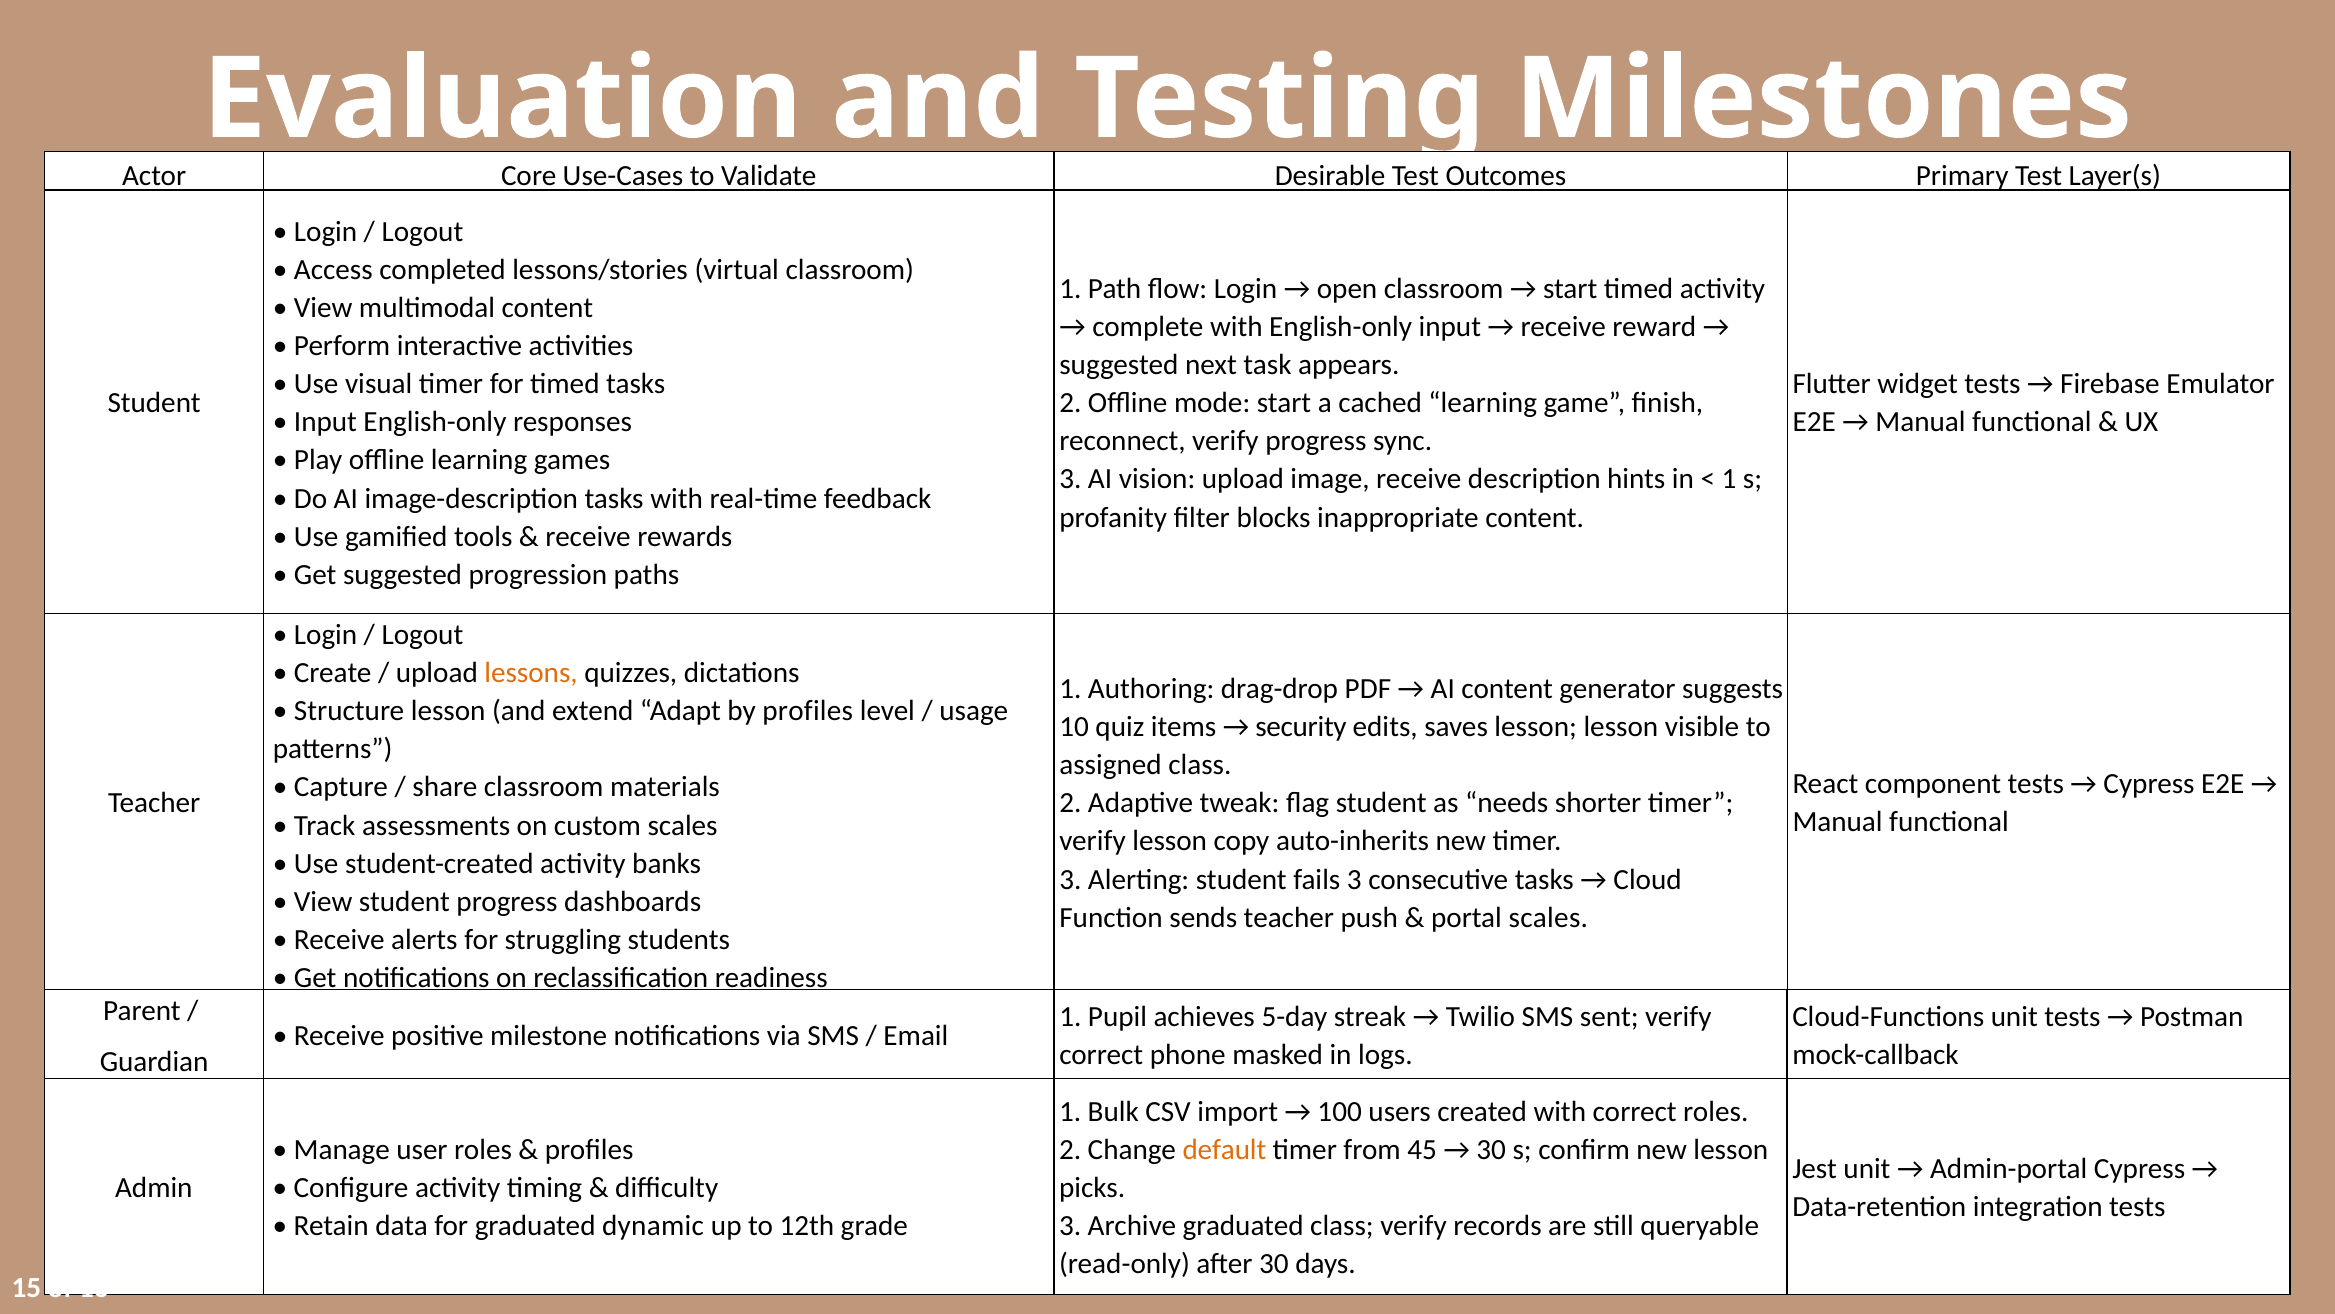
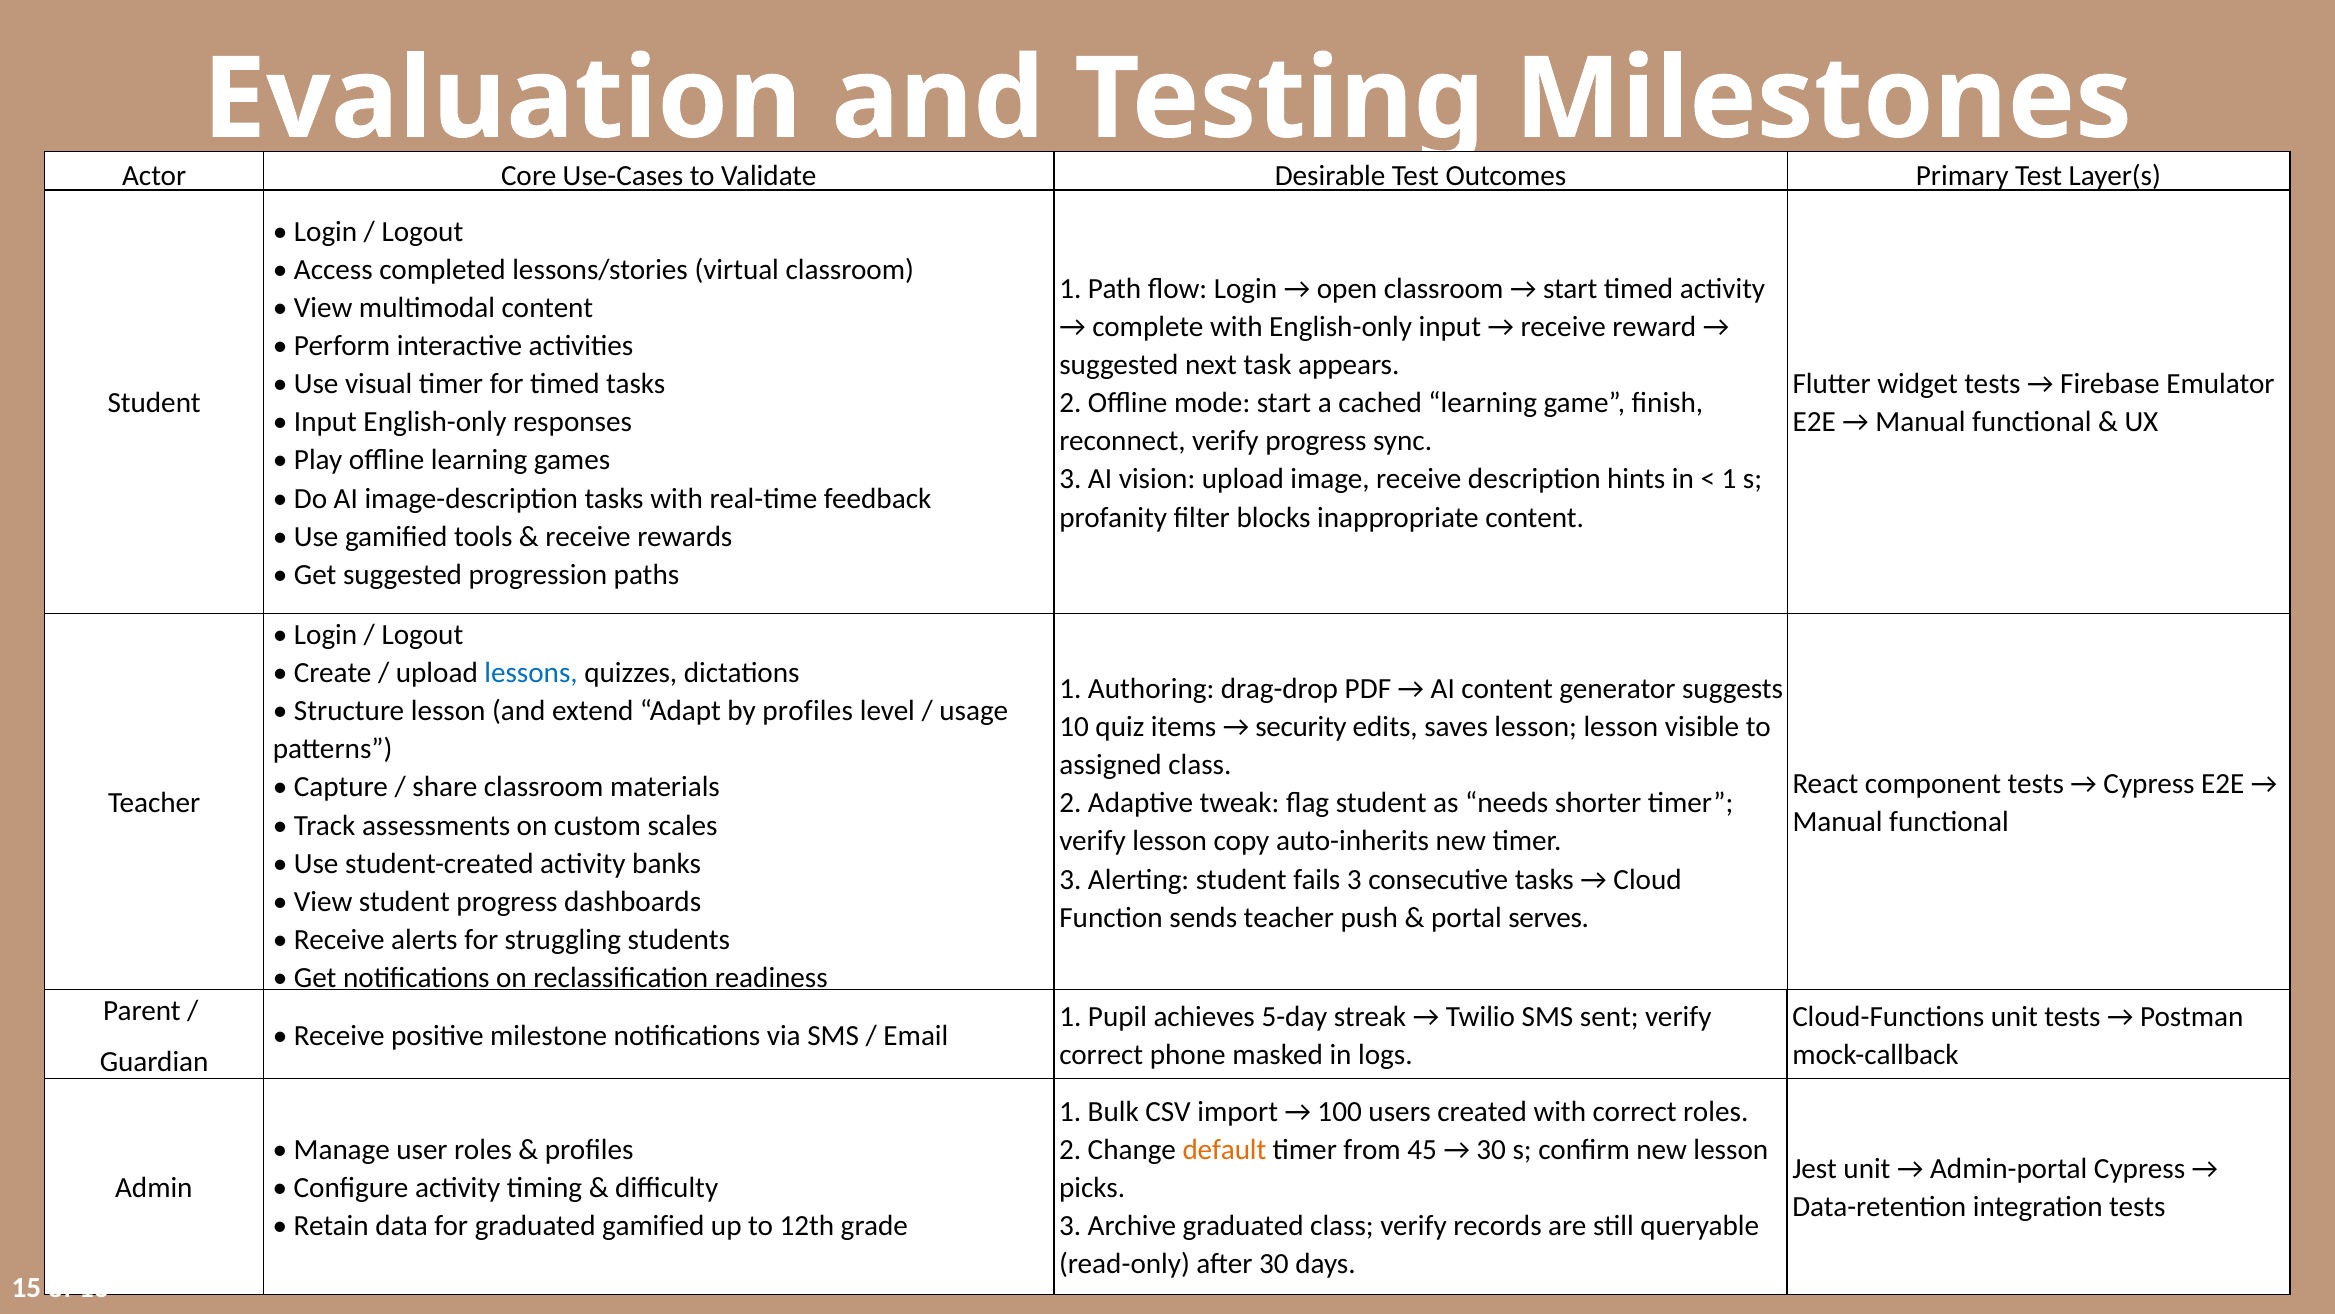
lessons colour: orange -> blue
portal scales: scales -> serves
graduated dynamic: dynamic -> gamified
